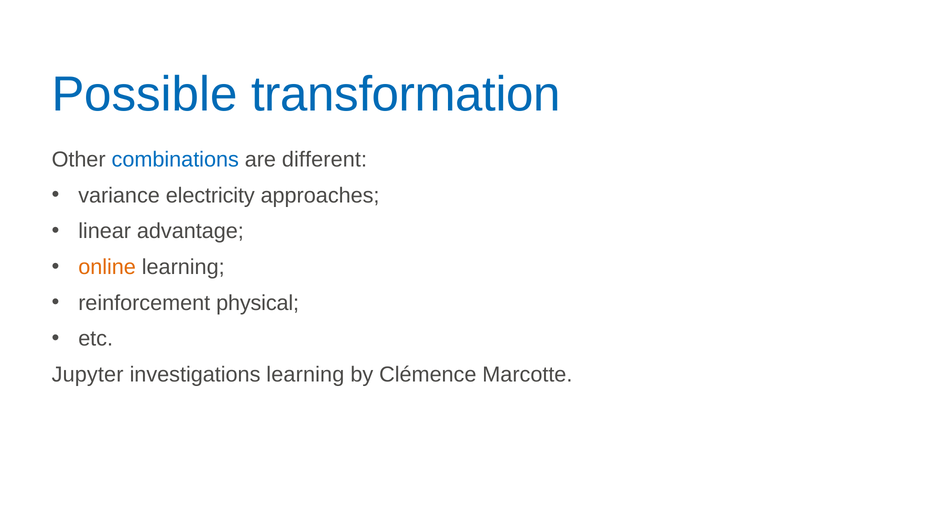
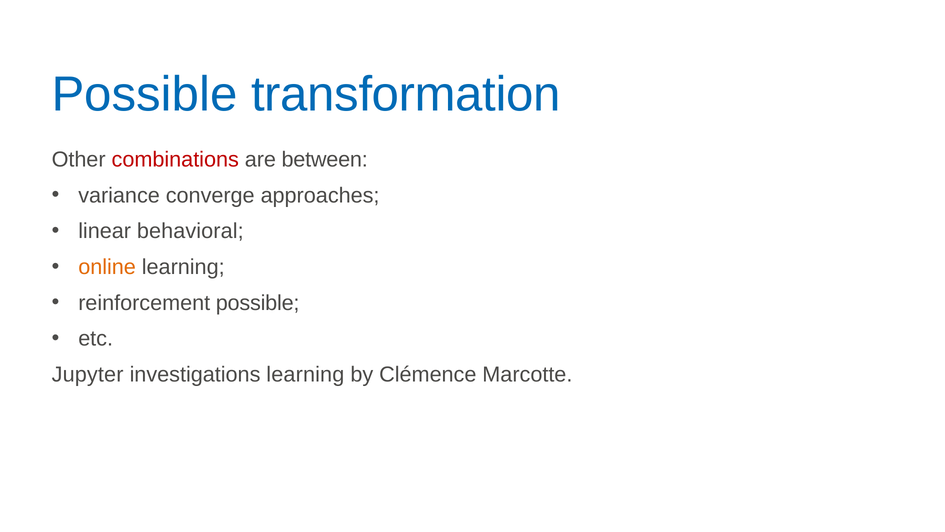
combinations colour: blue -> red
different: different -> between
electricity: electricity -> converge
advantage: advantage -> behavioral
reinforcement physical: physical -> possible
